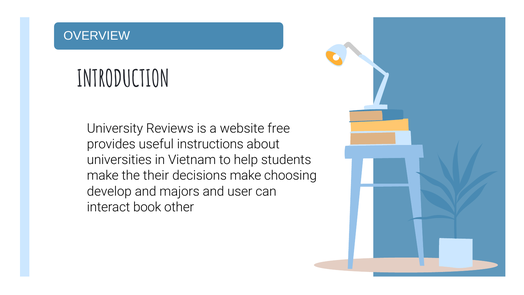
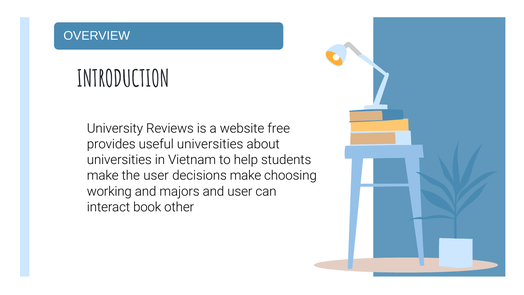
useful instructions: instructions -> universities
the their: their -> user
develop: develop -> working
